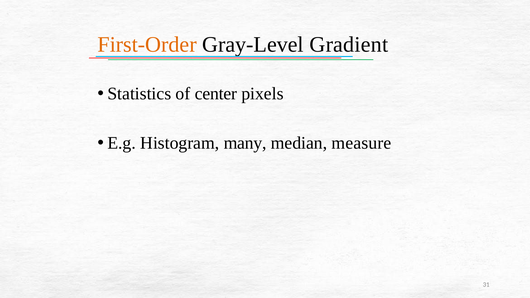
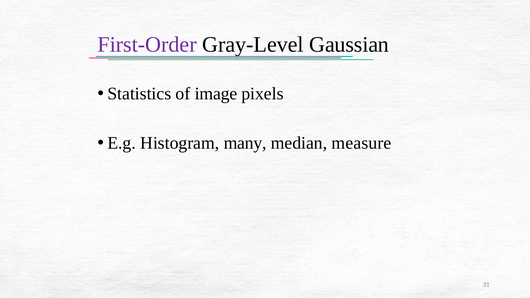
First-Order colour: orange -> purple
Gradient: Gradient -> Gaussian
center: center -> image
